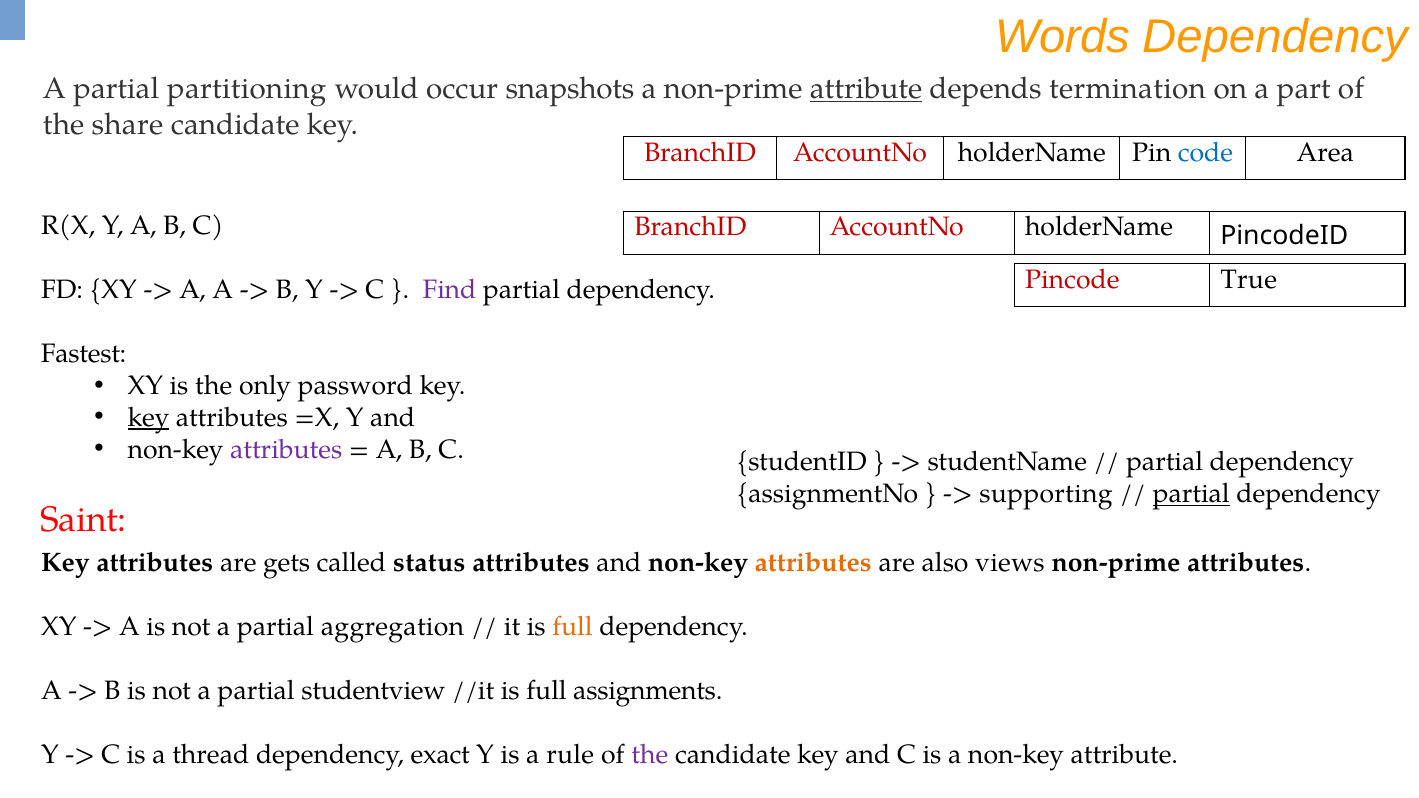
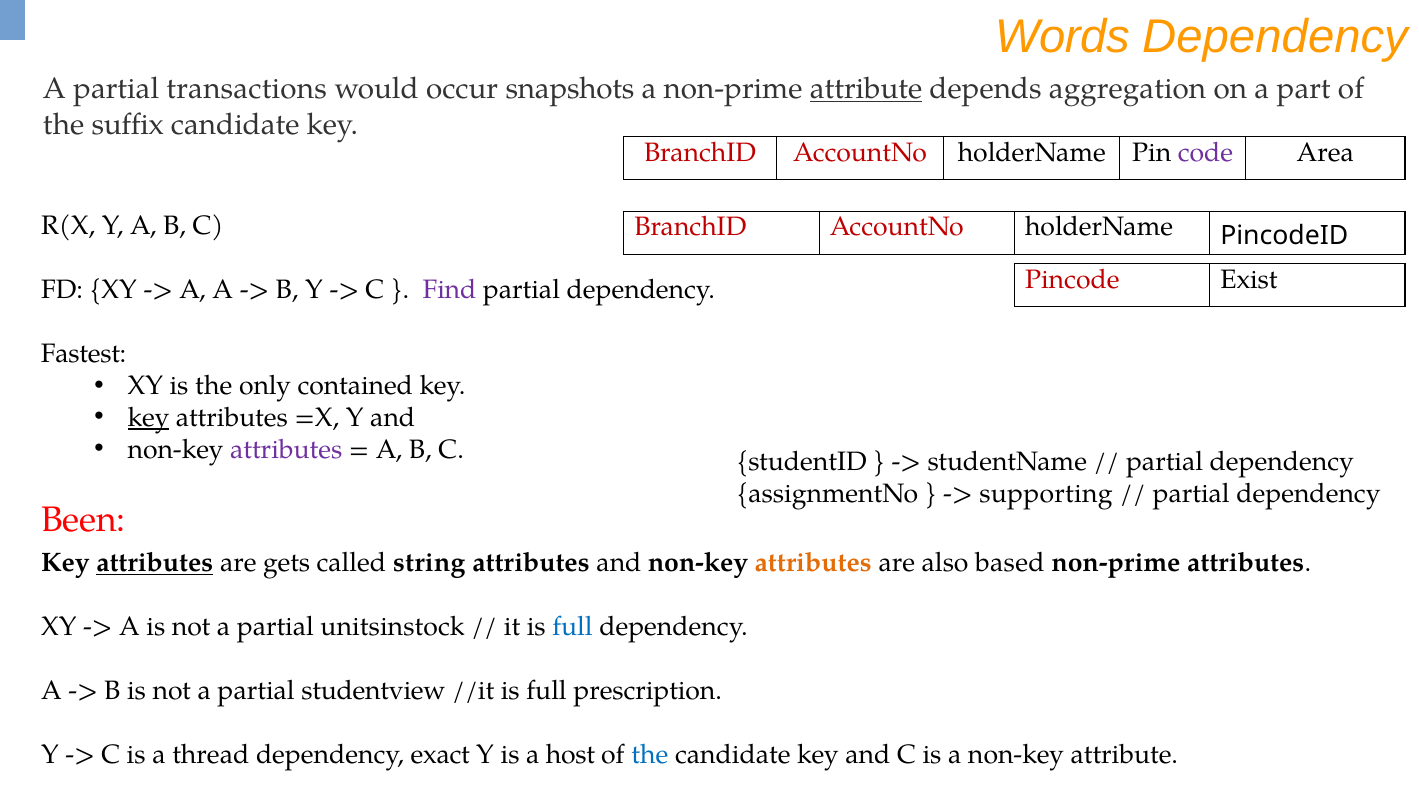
partitioning: partitioning -> transactions
termination: termination -> aggregation
share: share -> suffix
code colour: blue -> purple
True: True -> Exist
password: password -> contained
partial at (1191, 494) underline: present -> none
Saint: Saint -> Been
attributes at (155, 563) underline: none -> present
status: status -> string
views: views -> based
aggregation: aggregation -> unitsinstock
full at (572, 627) colour: orange -> blue
assignments: assignments -> prescription
rule: rule -> host
the at (650, 755) colour: purple -> blue
